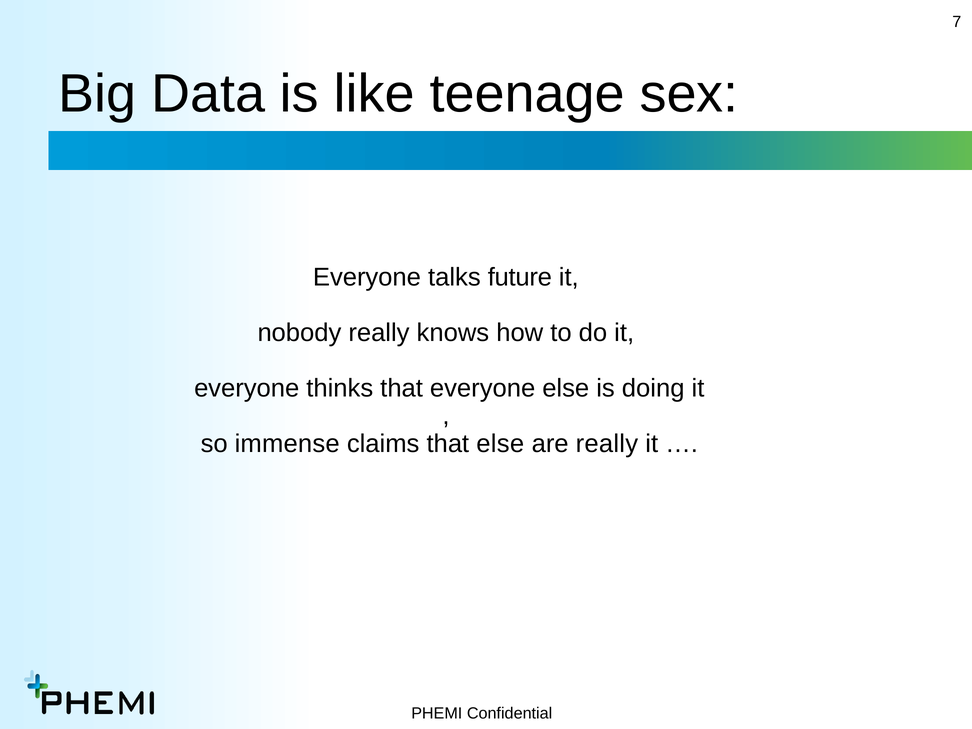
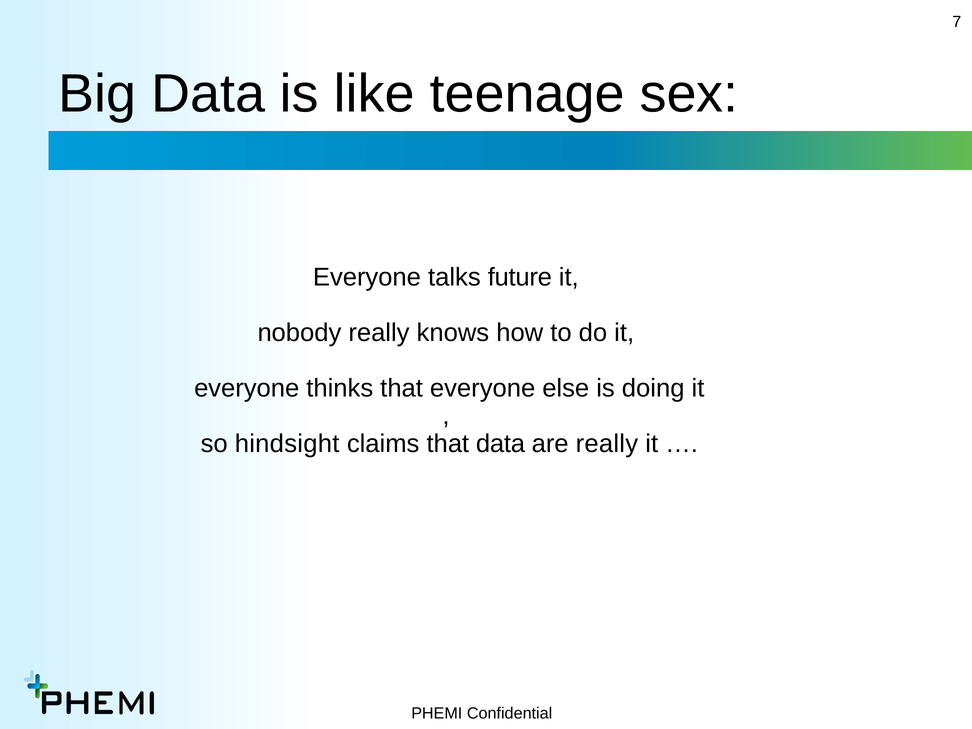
immense: immense -> hindsight
that else: else -> data
